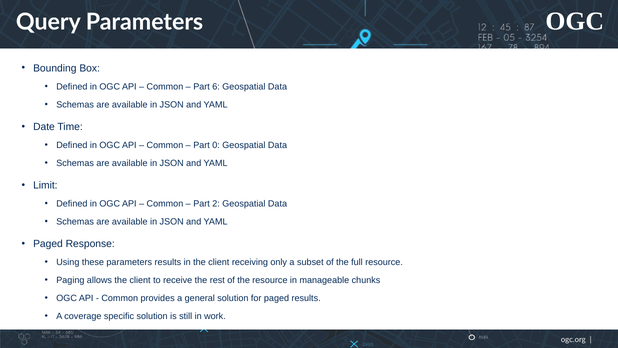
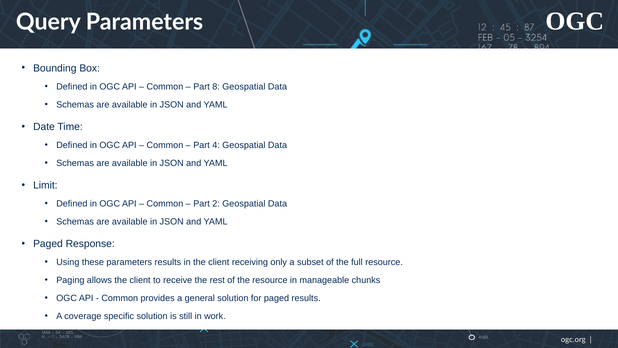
6: 6 -> 8
0: 0 -> 4
